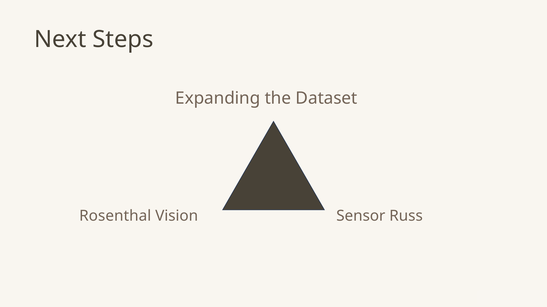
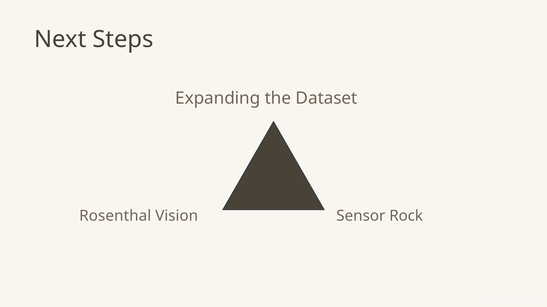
Russ: Russ -> Rock
